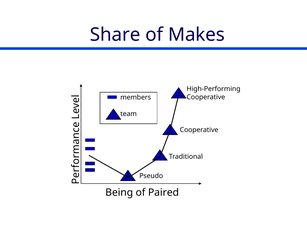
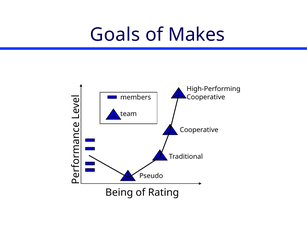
Share: Share -> Goals
Paired: Paired -> Rating
